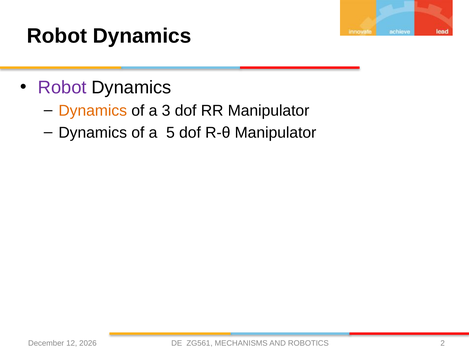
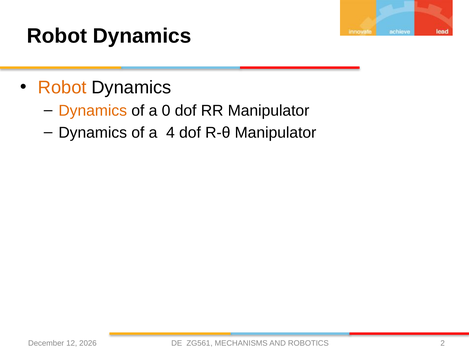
Robot at (62, 87) colour: purple -> orange
3: 3 -> 0
5: 5 -> 4
